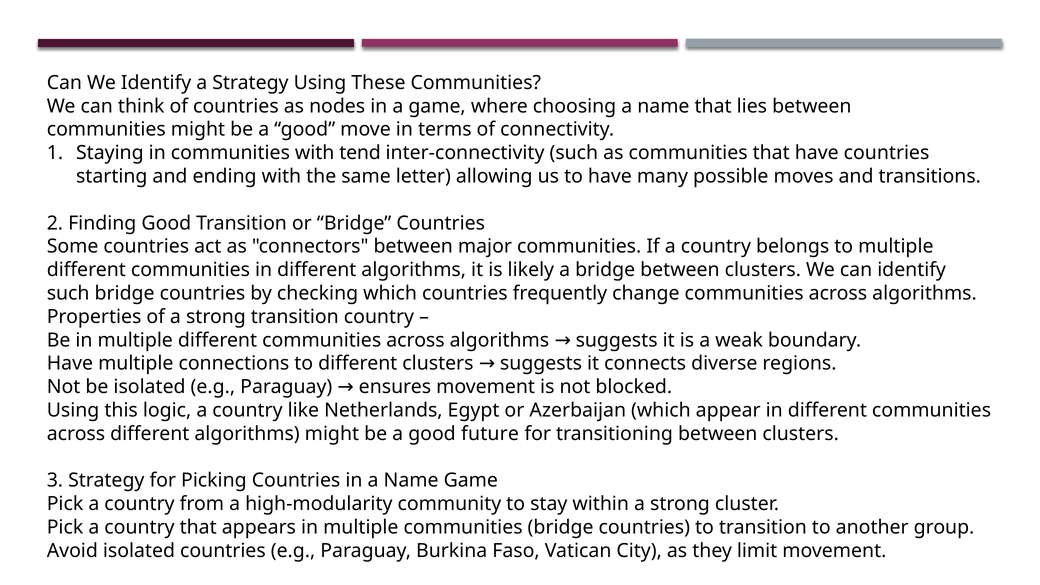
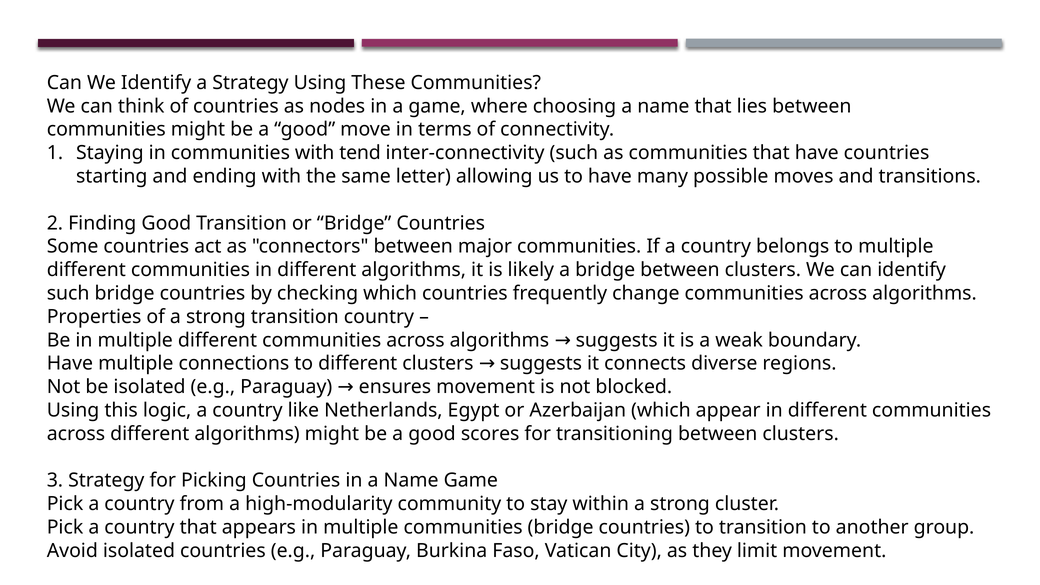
future: future -> scores
